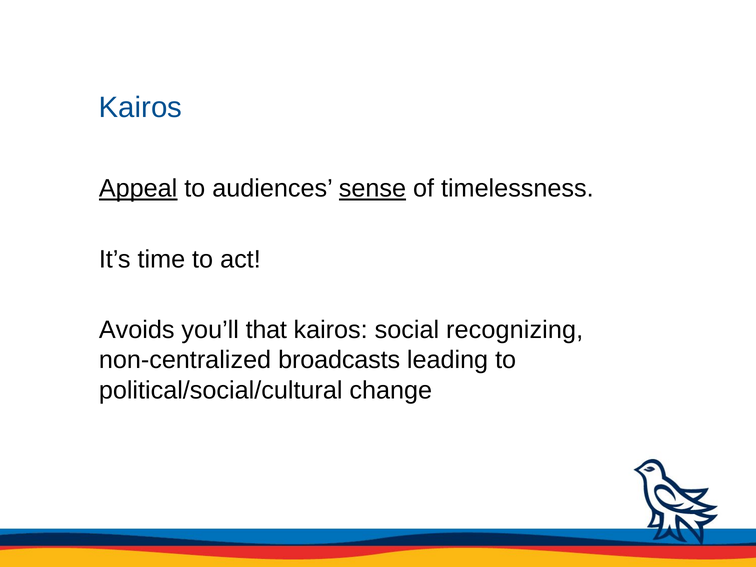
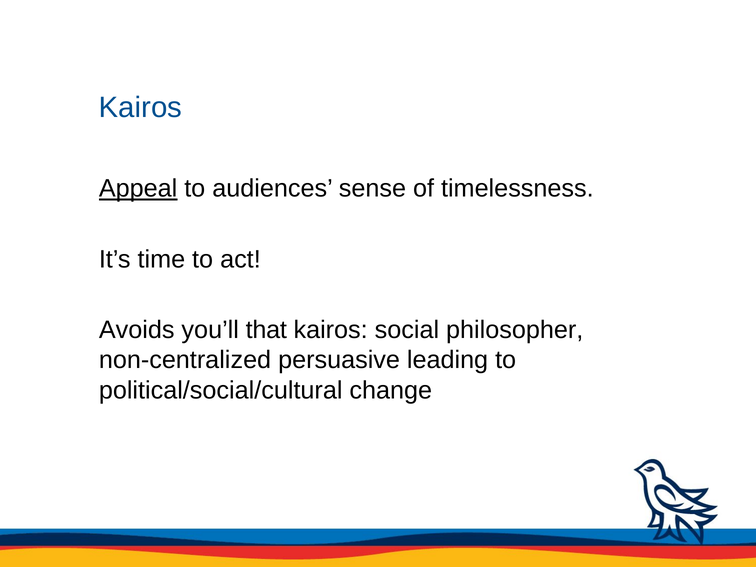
sense underline: present -> none
recognizing: recognizing -> philosopher
broadcasts: broadcasts -> persuasive
